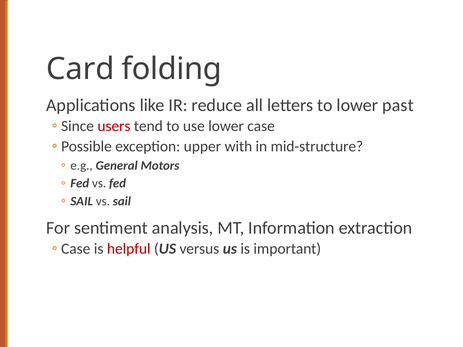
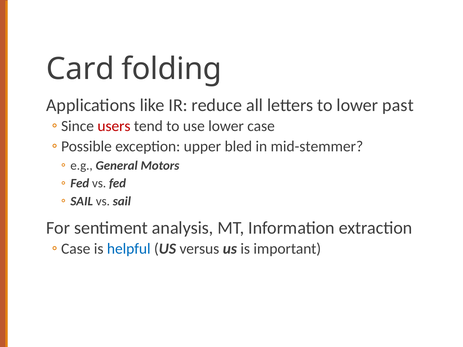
with: with -> bled
mid-structure: mid-structure -> mid-stemmer
helpful colour: red -> blue
